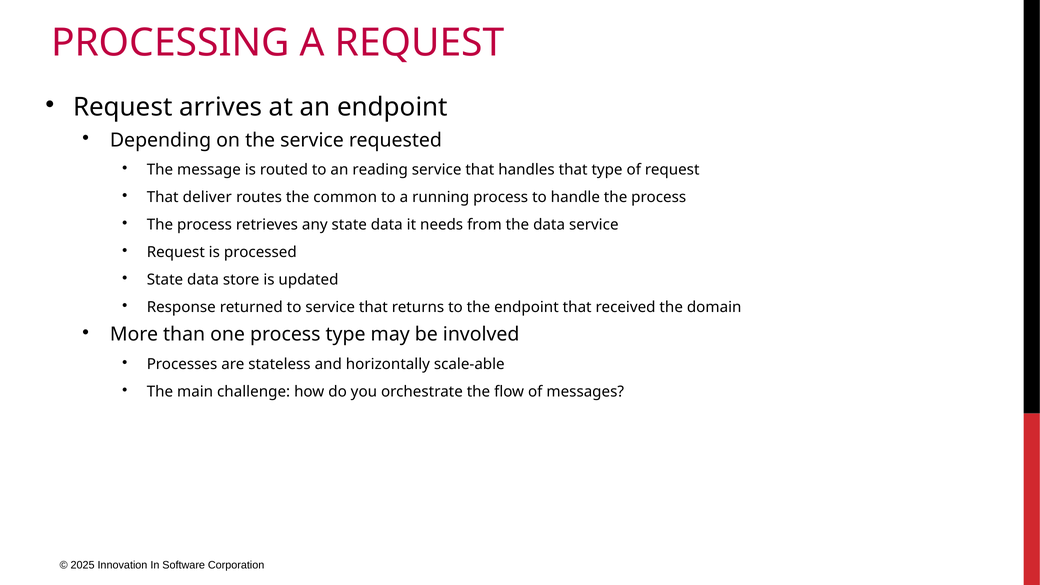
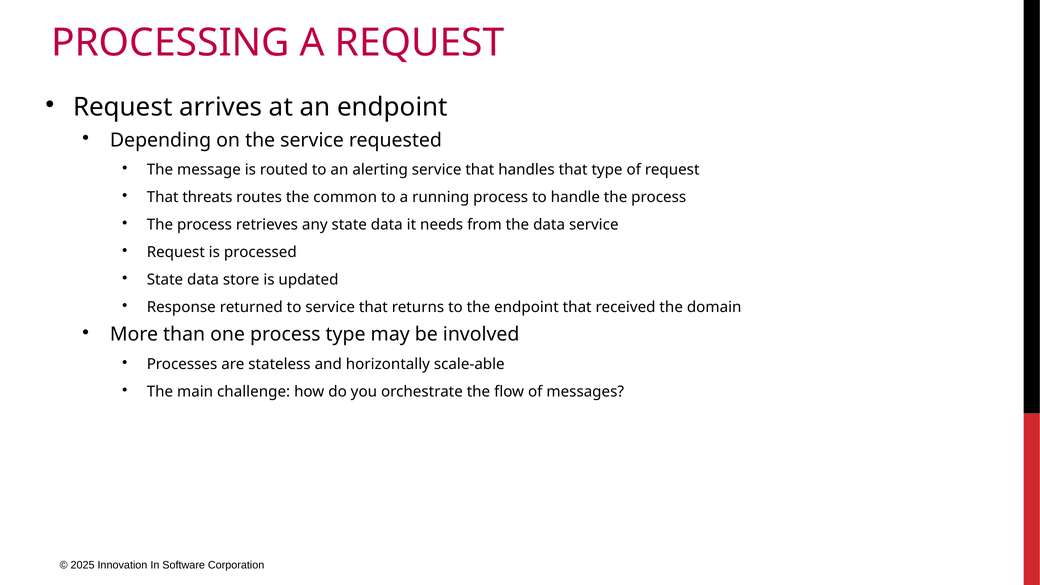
reading: reading -> alerting
deliver: deliver -> threats
